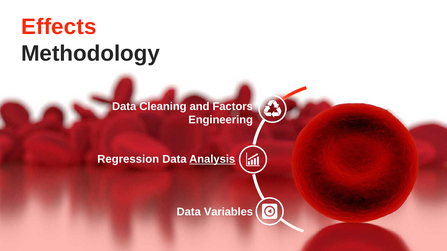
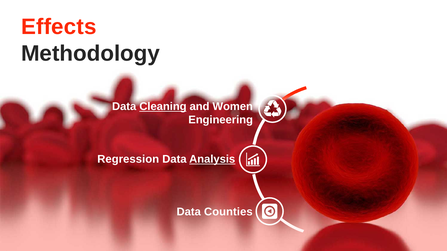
Cleaning underline: none -> present
Factors: Factors -> Women
Variables: Variables -> Counties
